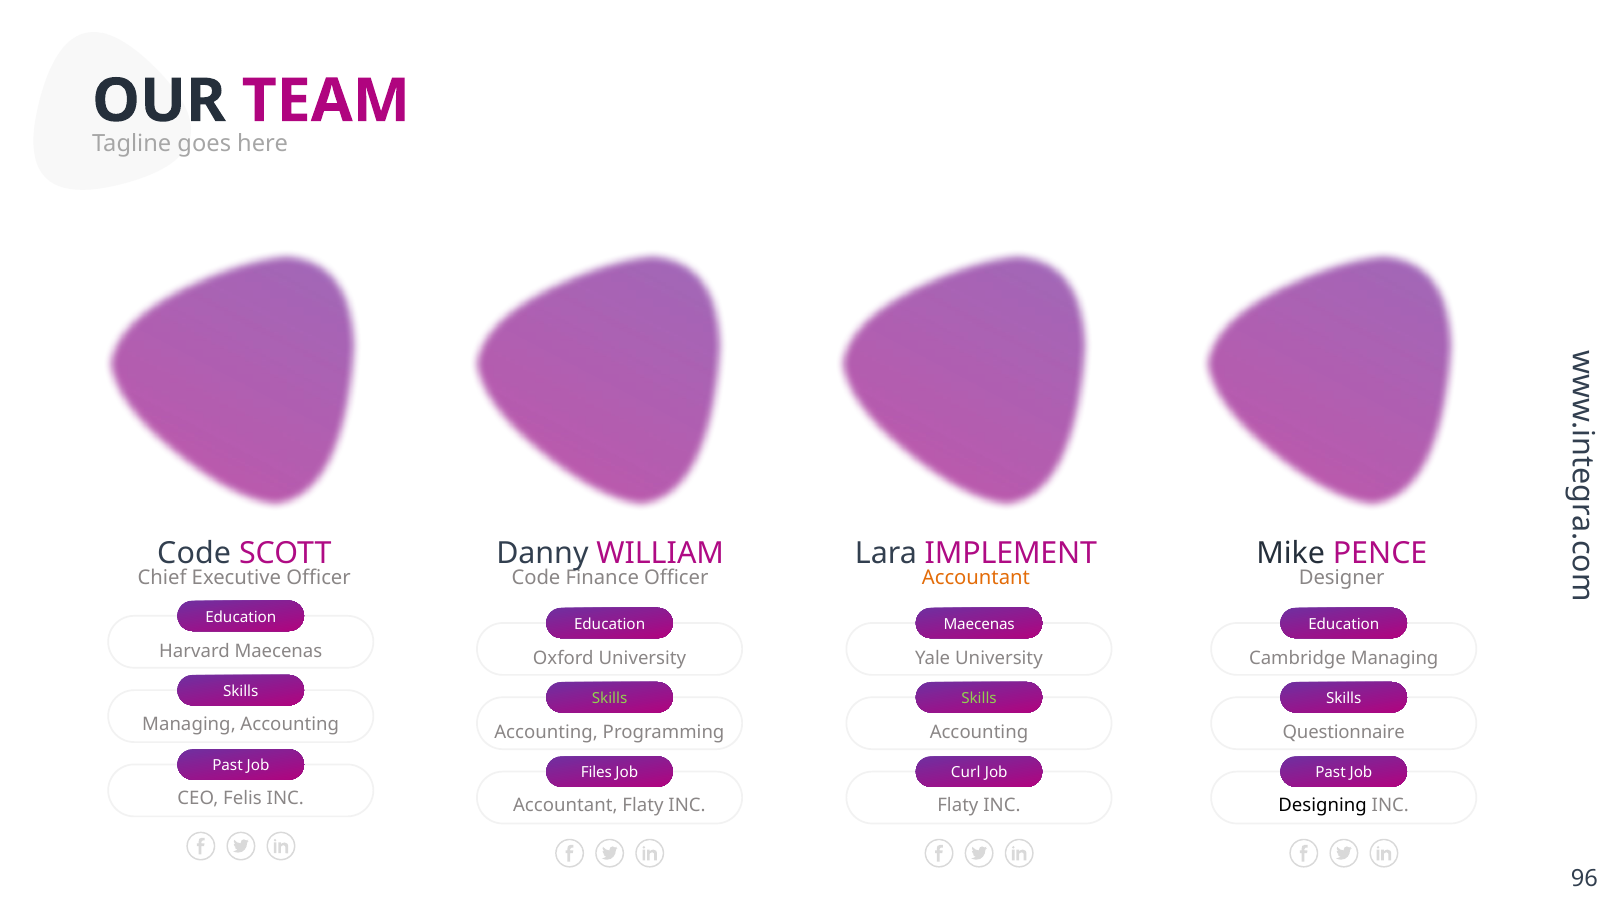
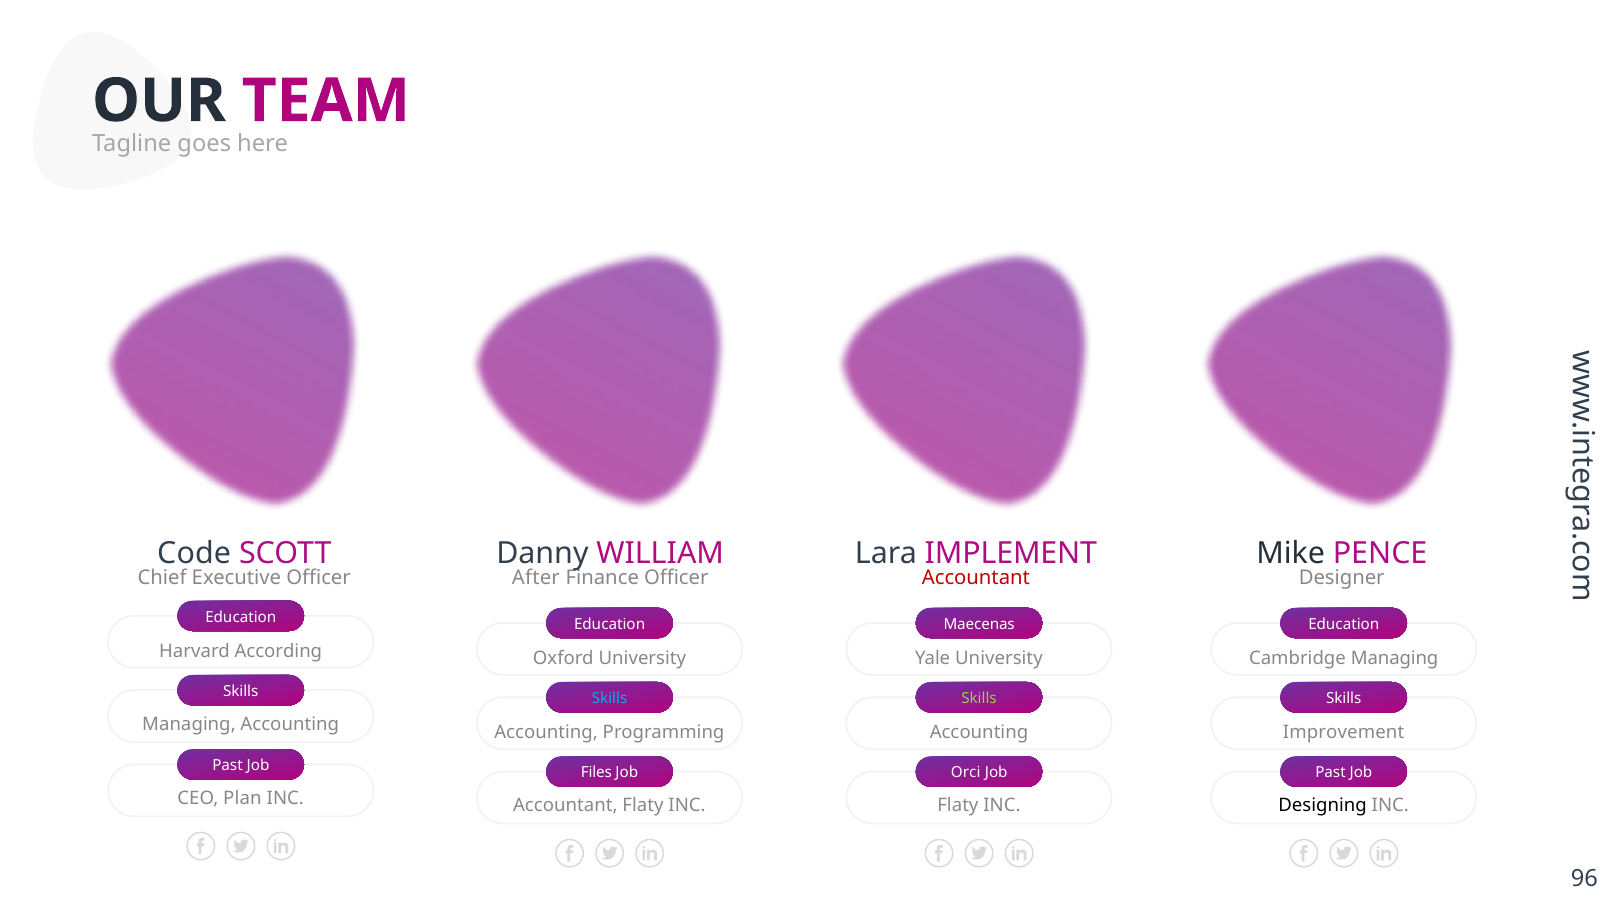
Code at (536, 578): Code -> After
Accountant at (976, 578) colour: orange -> red
Harvard Maecenas: Maecenas -> According
Skills at (610, 698) colour: light green -> light blue
Questionnaire: Questionnaire -> Improvement
Curl: Curl -> Orci
Felis: Felis -> Plan
